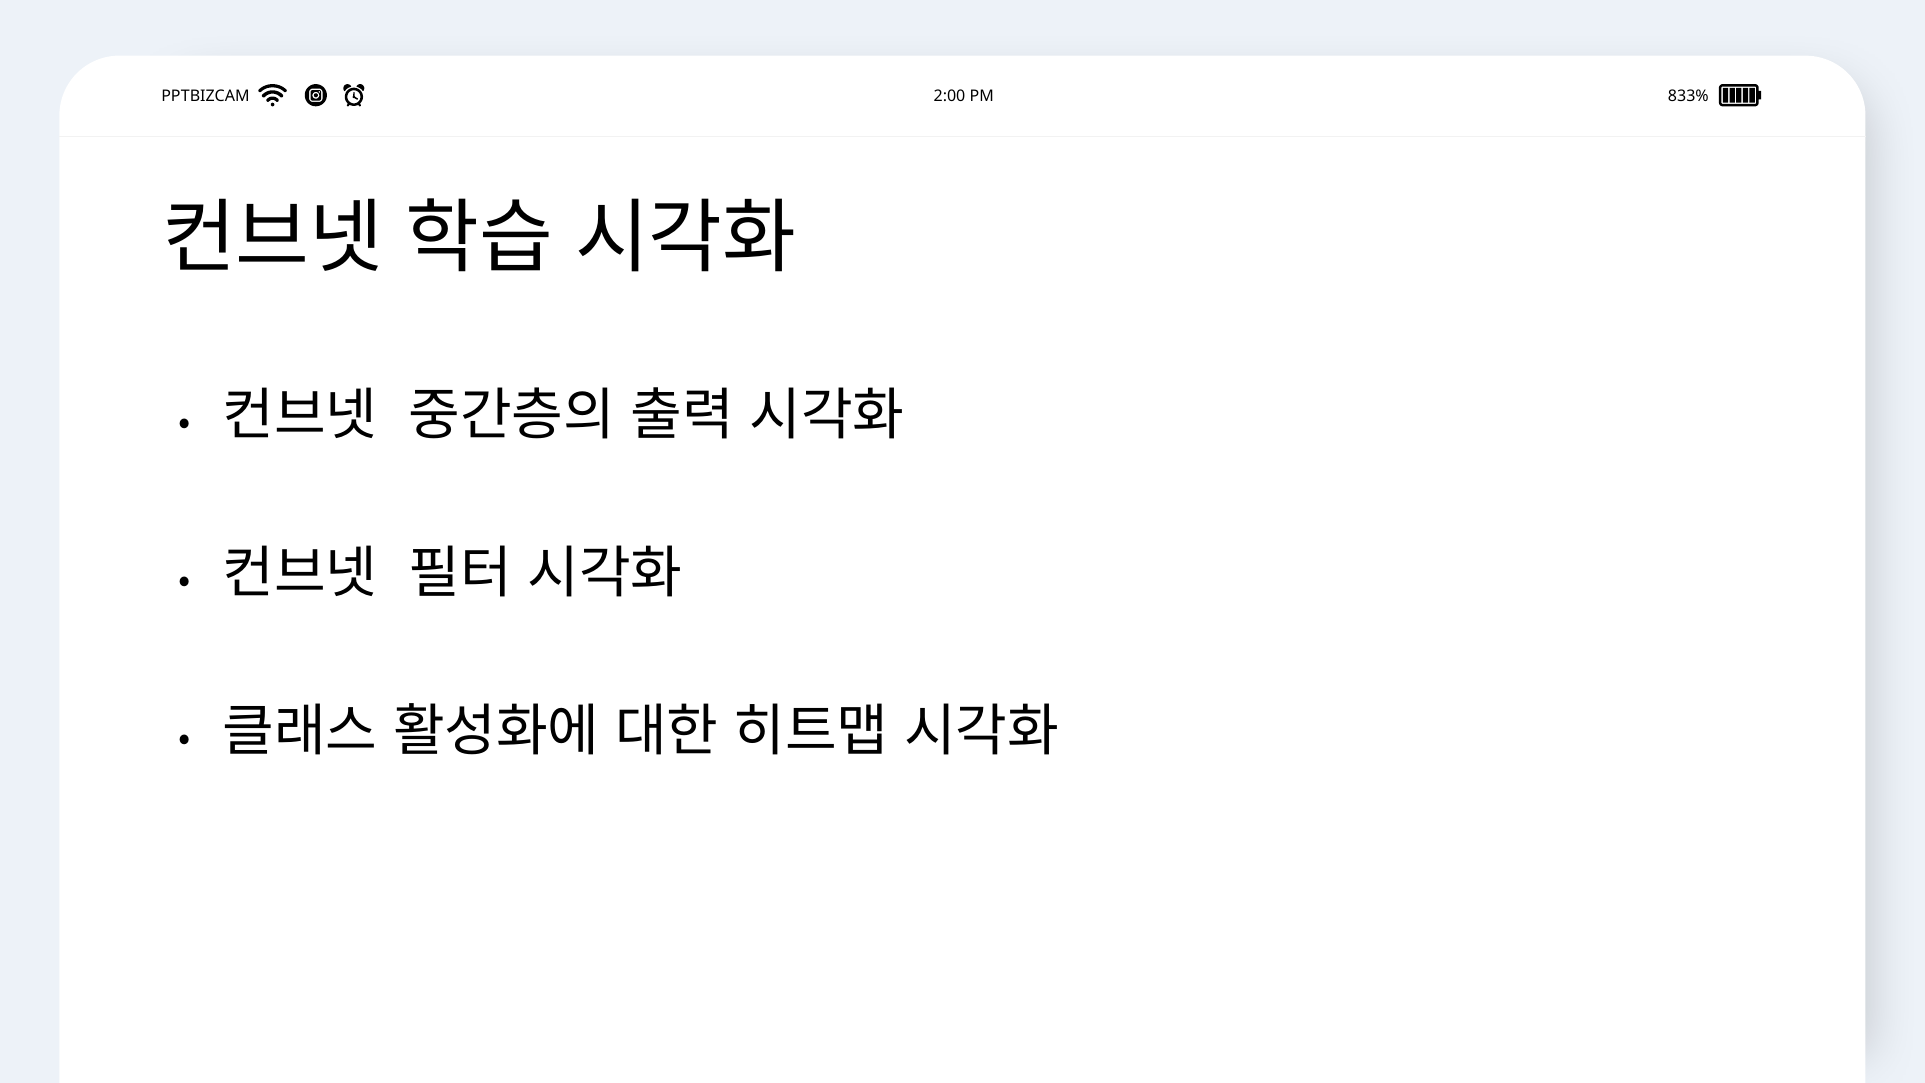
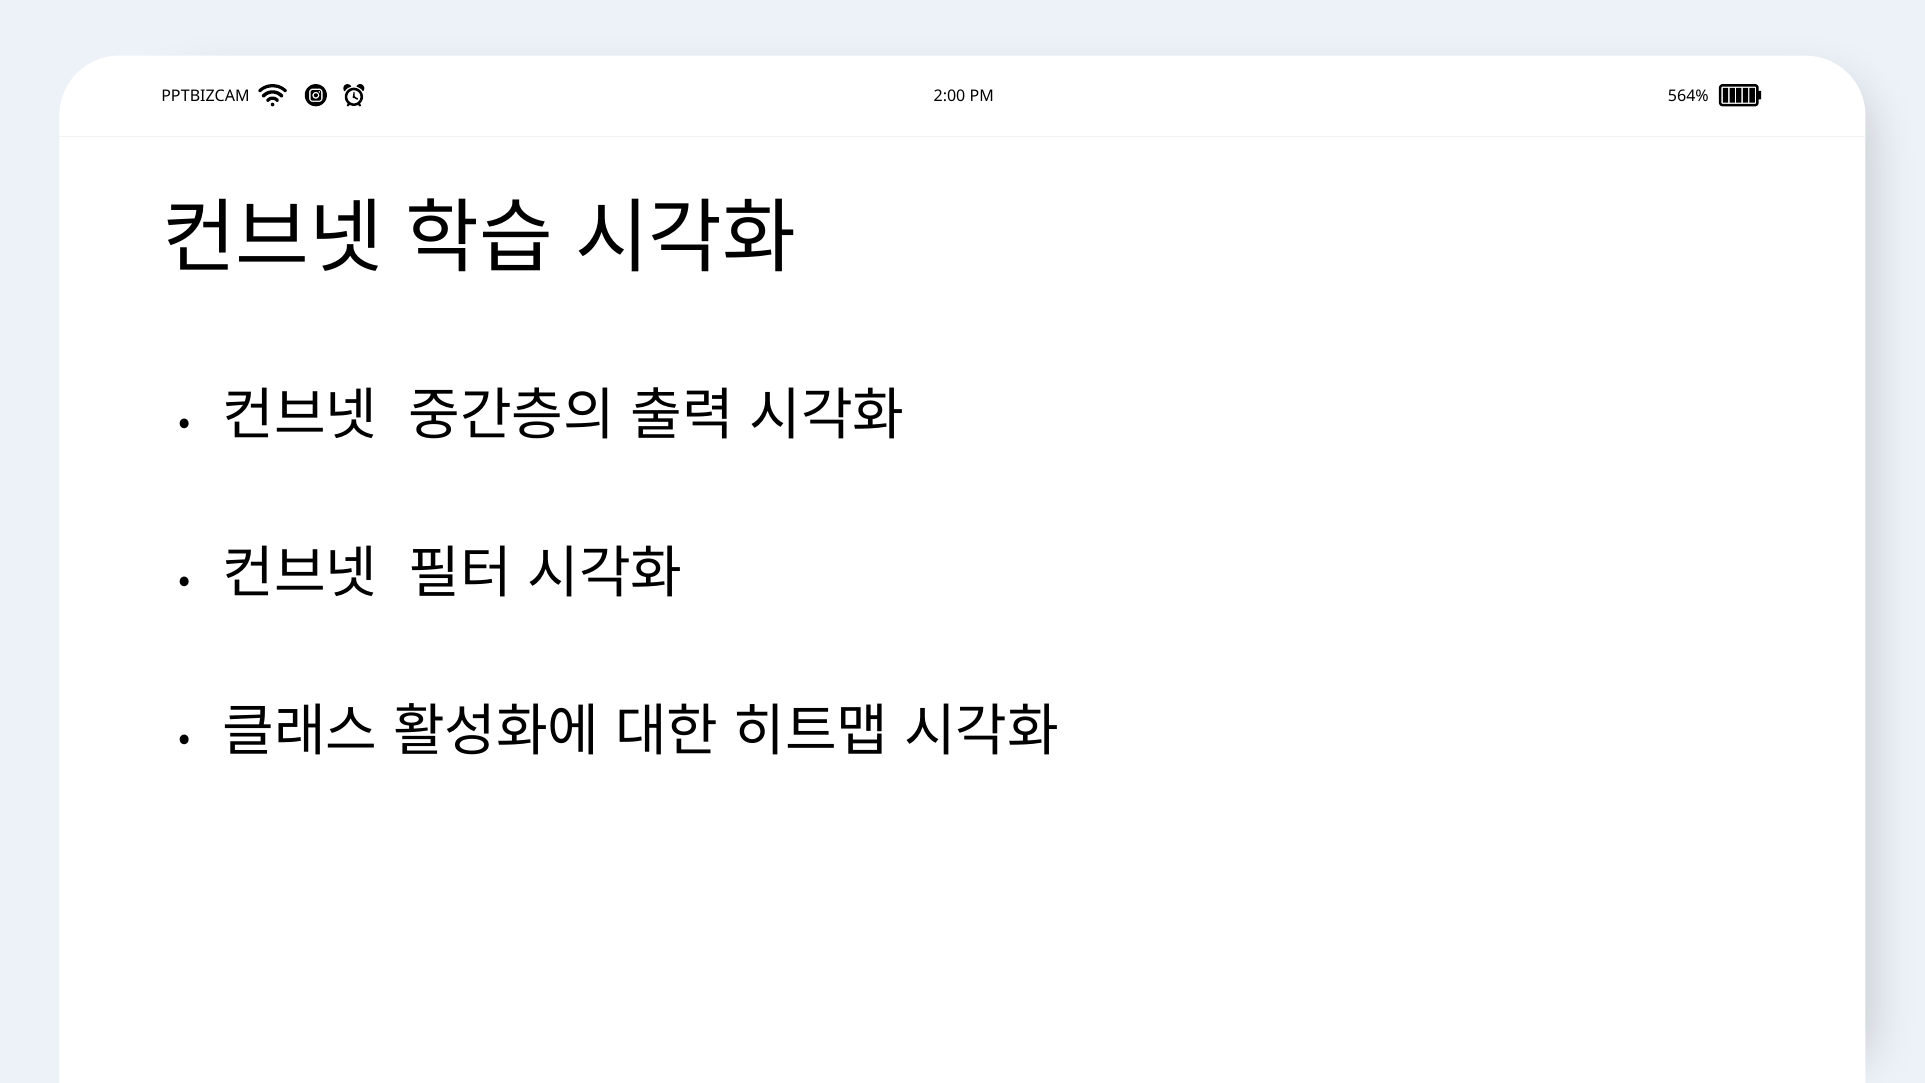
833%: 833% -> 564%
